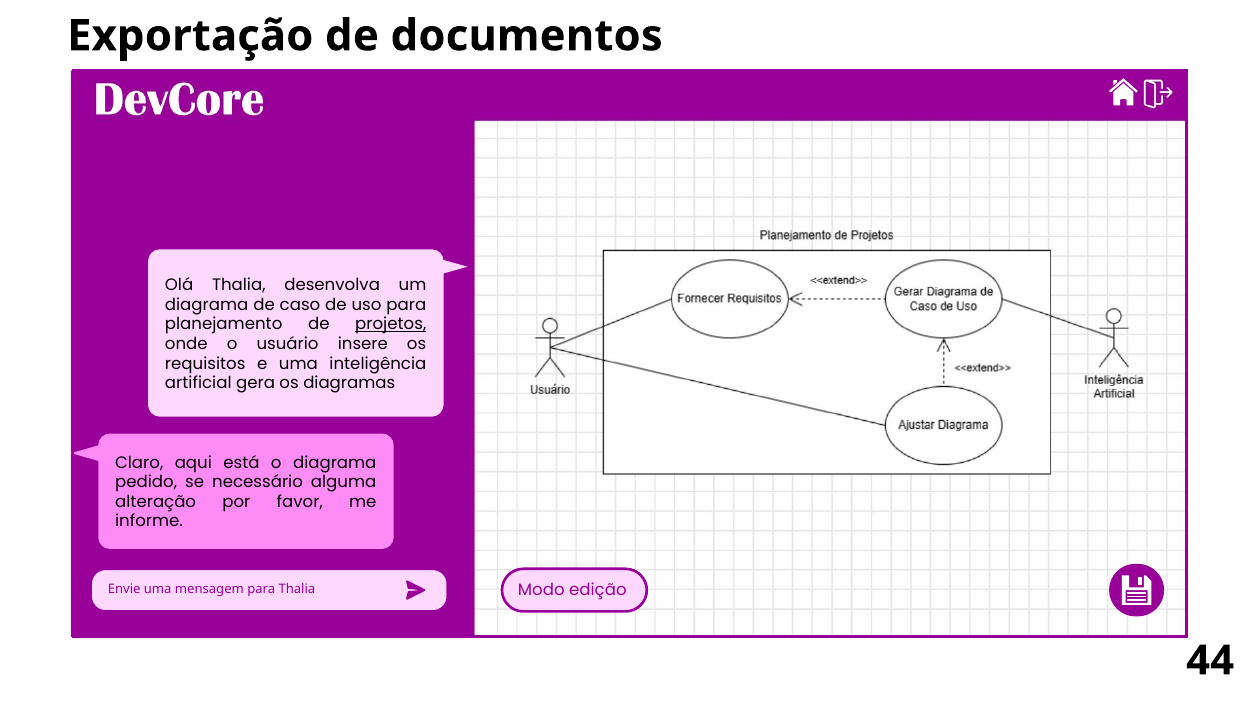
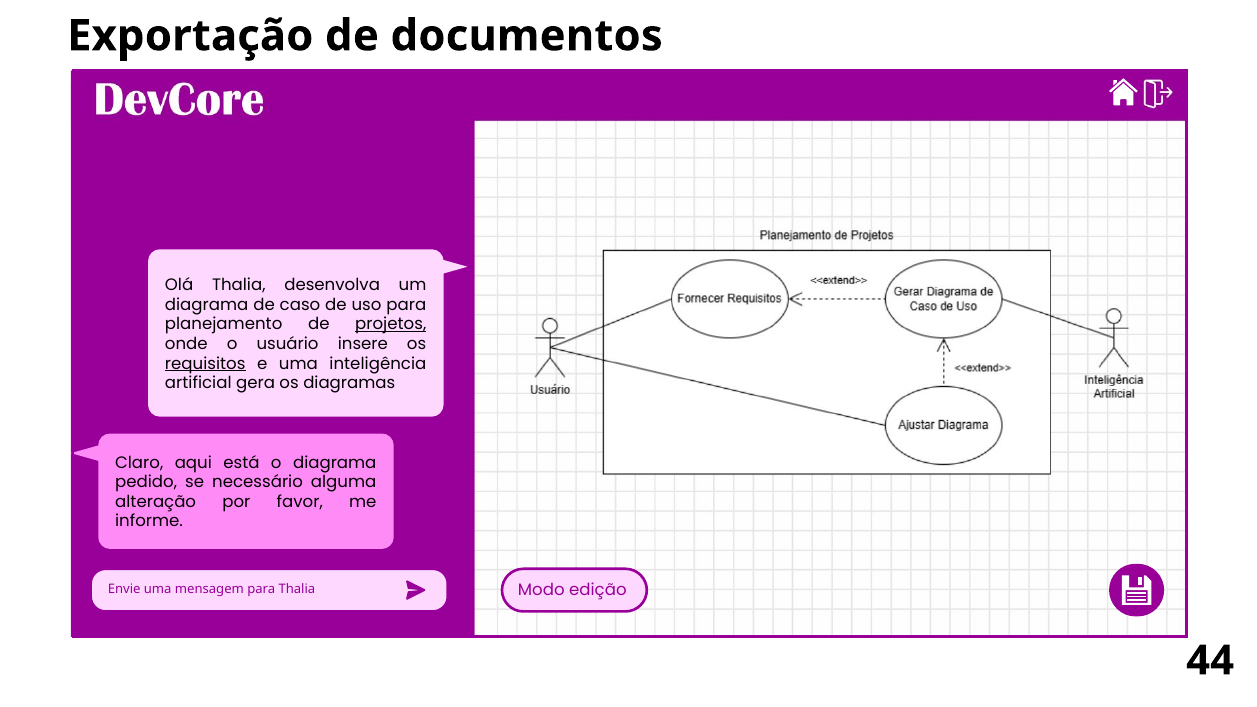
requisitos underline: none -> present
